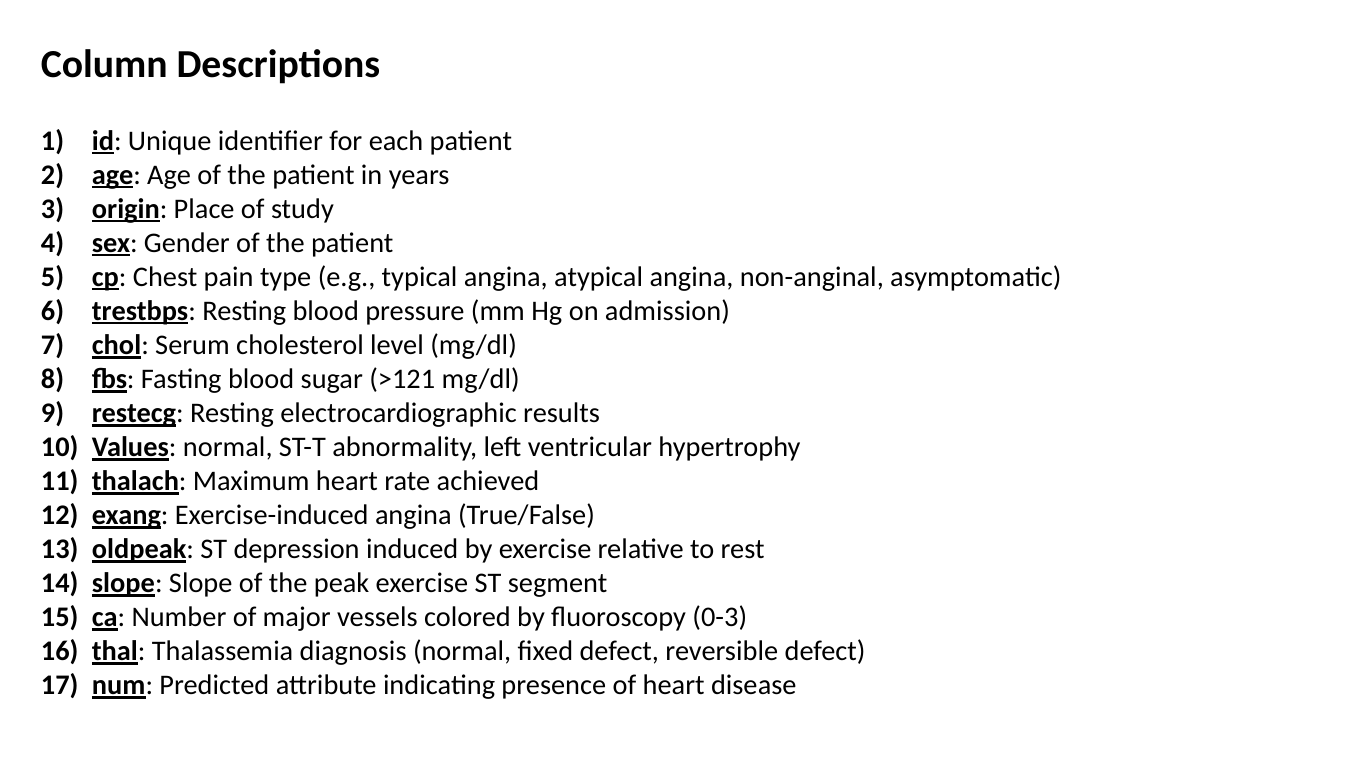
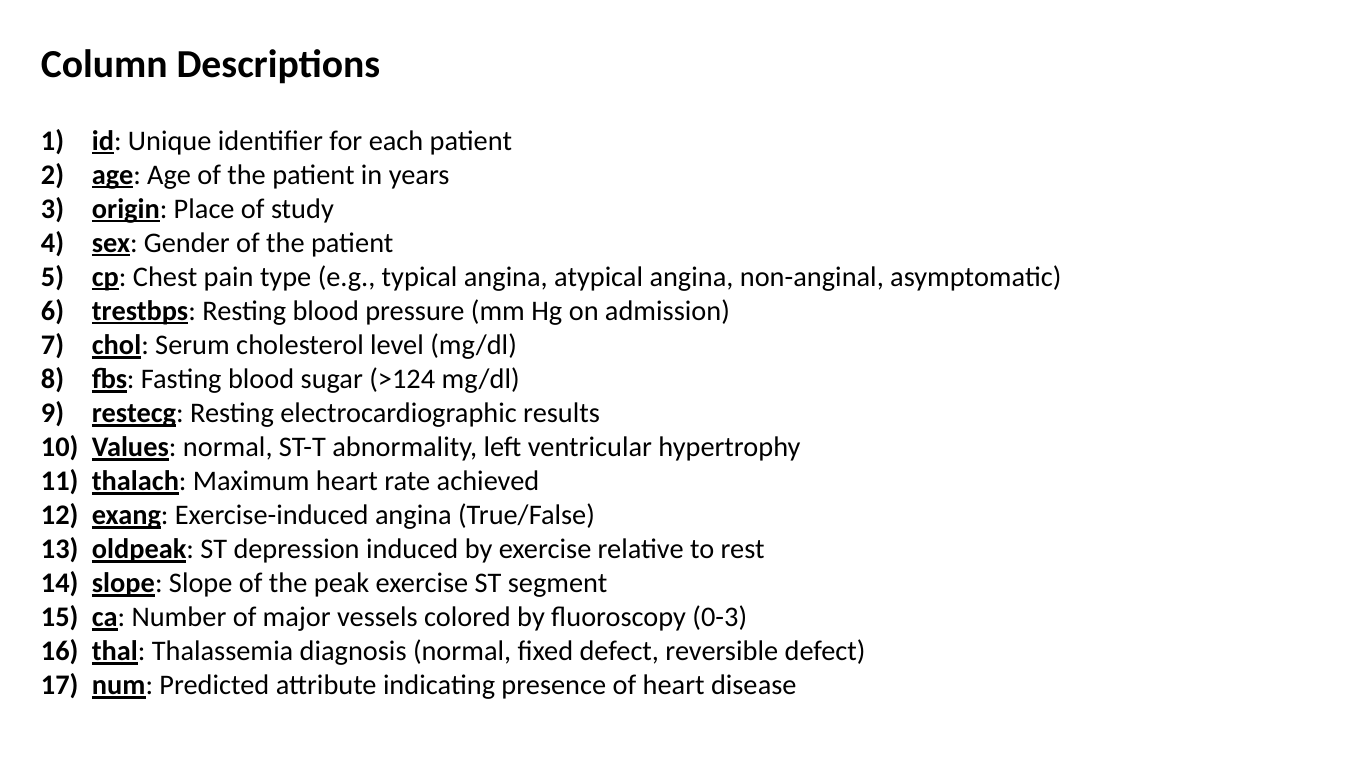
>121: >121 -> >124
